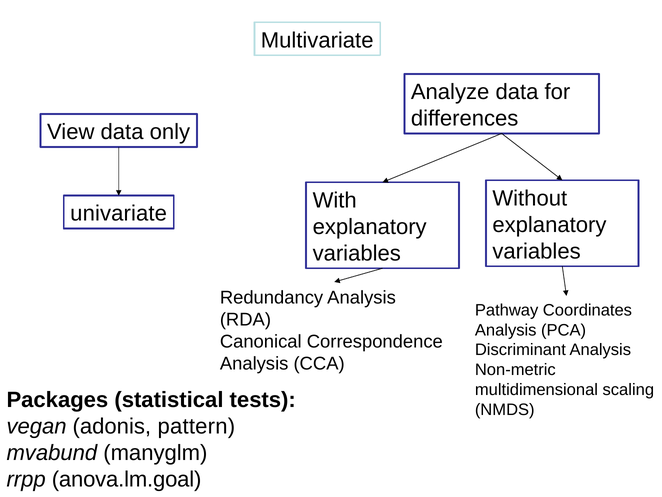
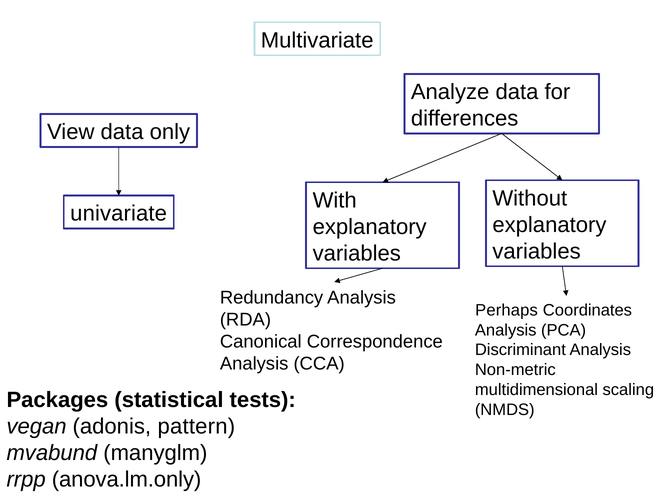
Pathway: Pathway -> Perhaps
anova.lm.goal: anova.lm.goal -> anova.lm.only
